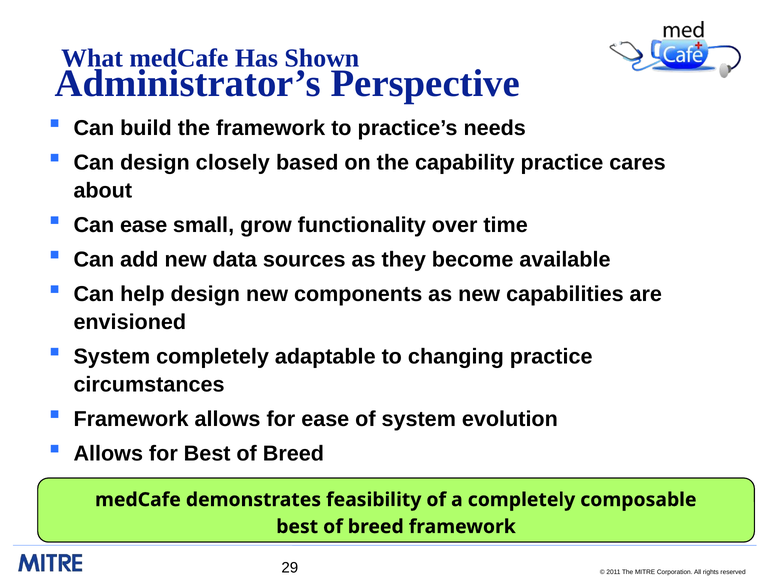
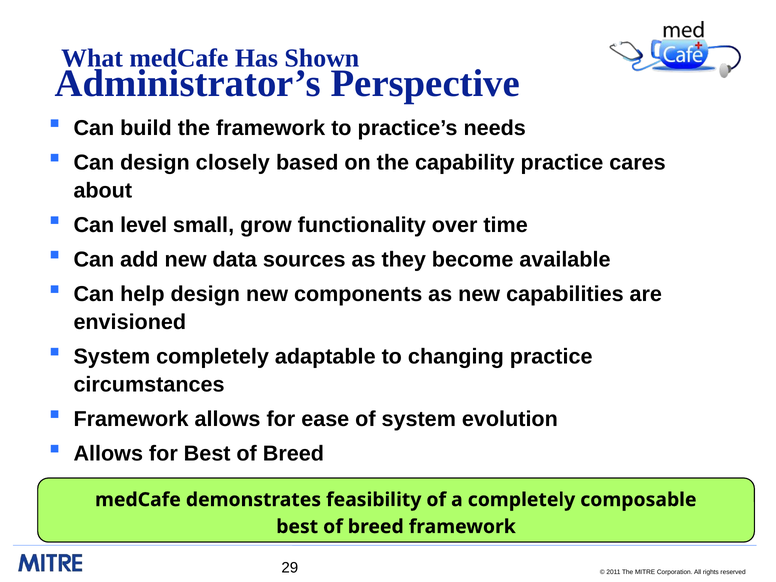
Can ease: ease -> level
